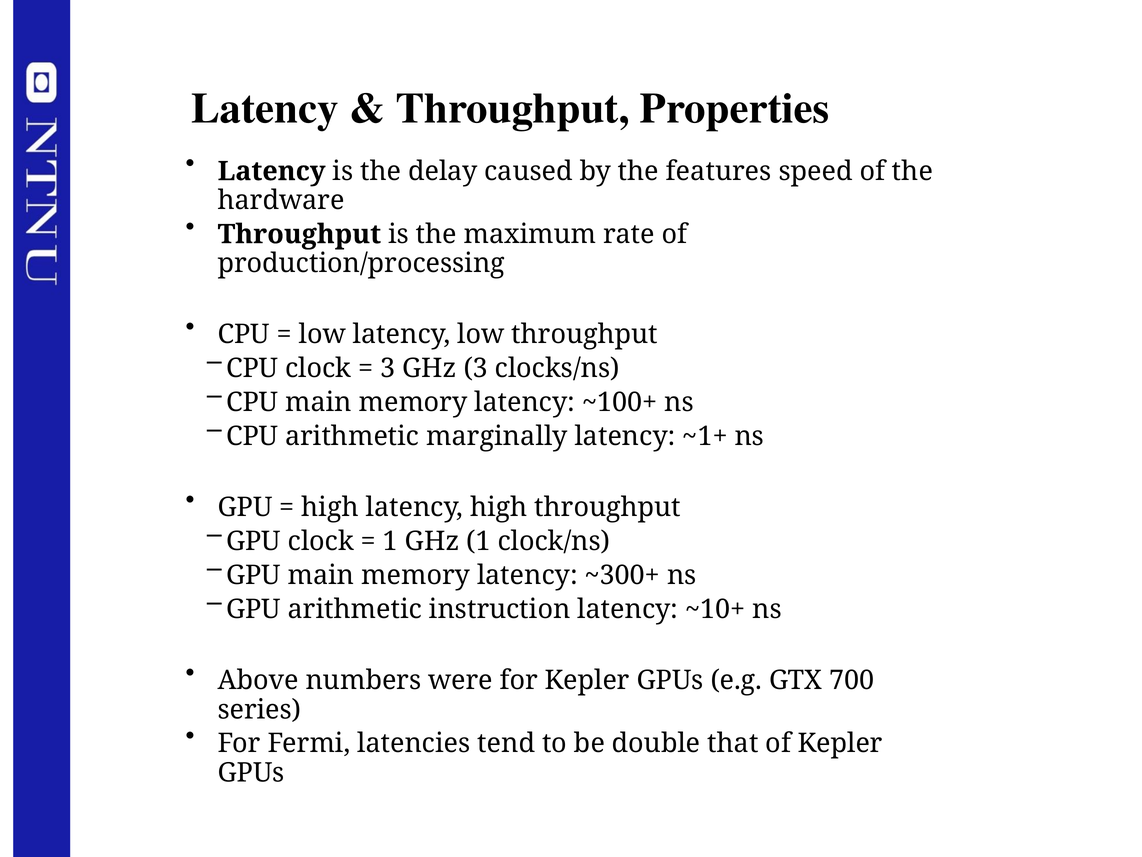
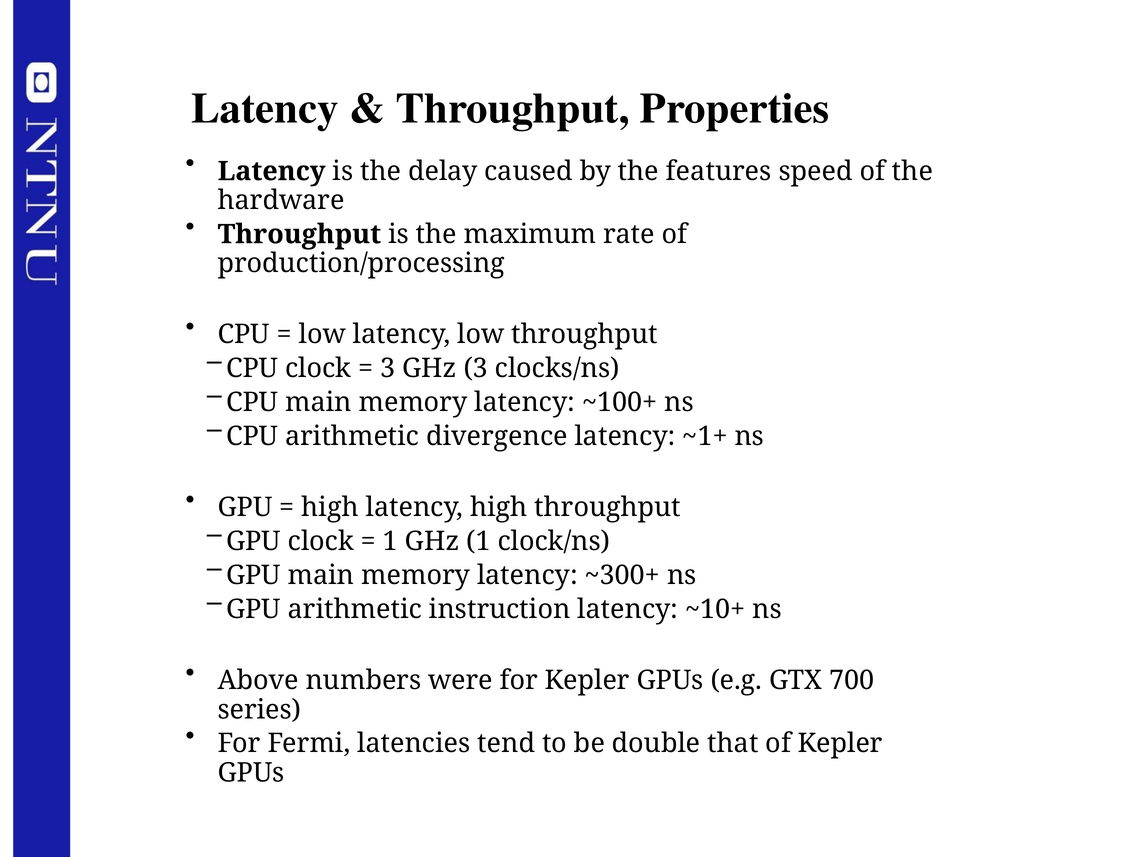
marginally: marginally -> divergence
